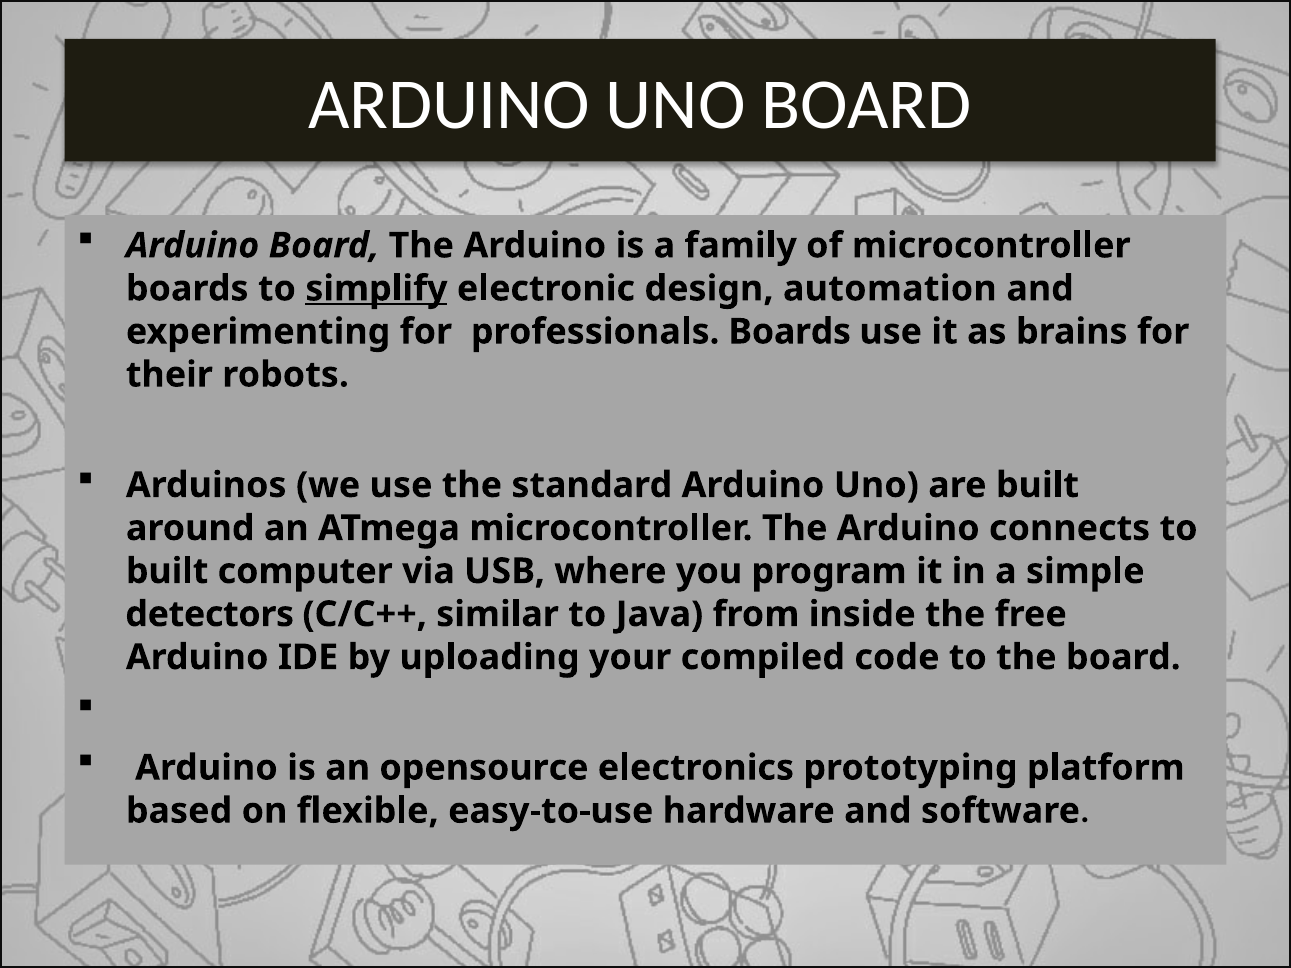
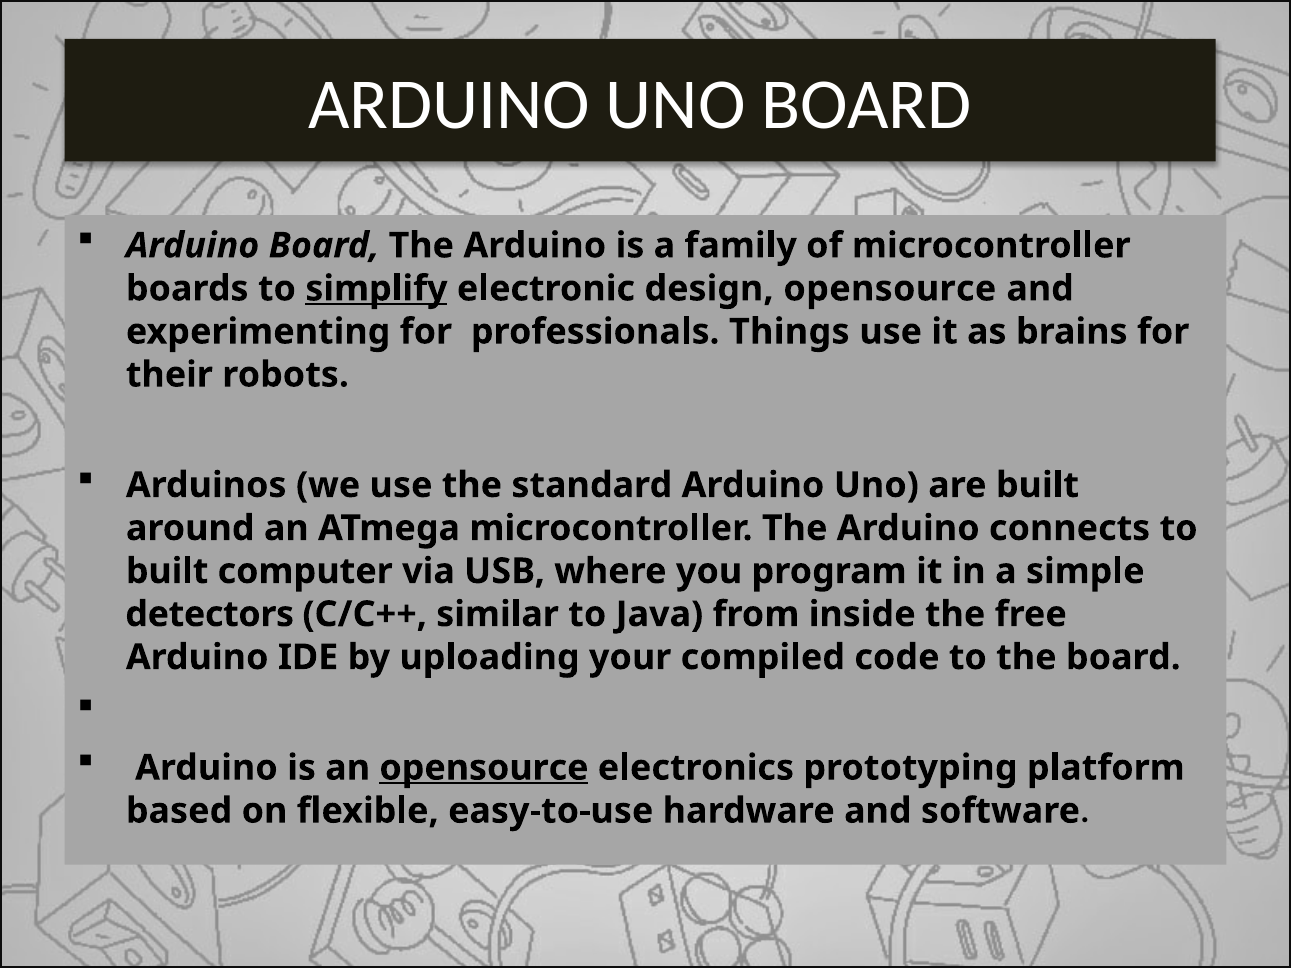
design automation: automation -> opensource
professionals Boards: Boards -> Things
opensource at (484, 768) underline: none -> present
